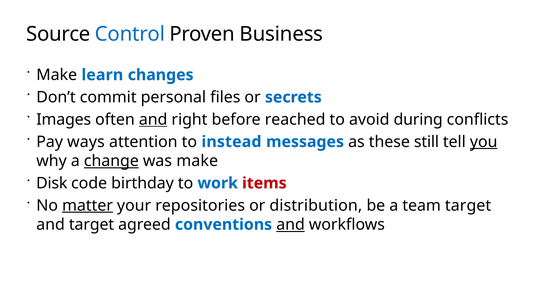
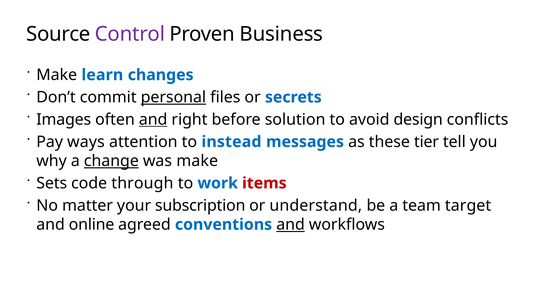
Control colour: blue -> purple
personal underline: none -> present
reached: reached -> solution
during: during -> design
still: still -> tier
you underline: present -> none
Disk: Disk -> Sets
birthday: birthday -> through
matter underline: present -> none
repositories: repositories -> subscription
distribution: distribution -> understand
and target: target -> online
